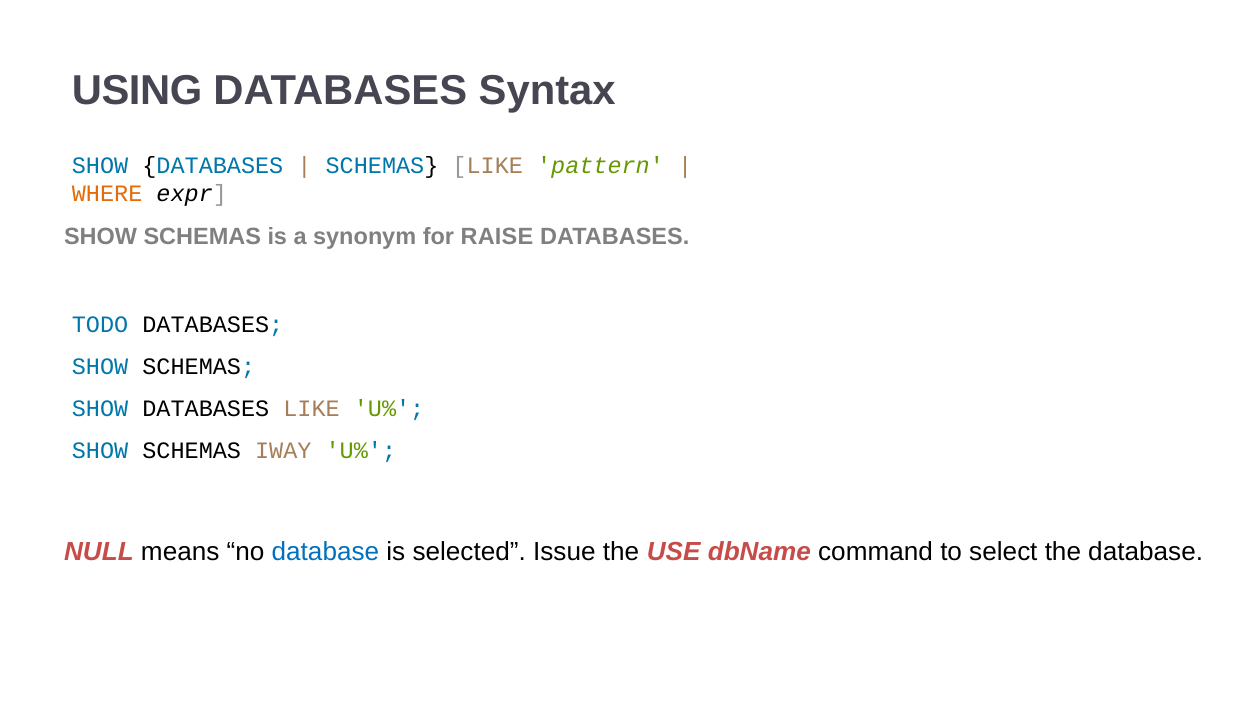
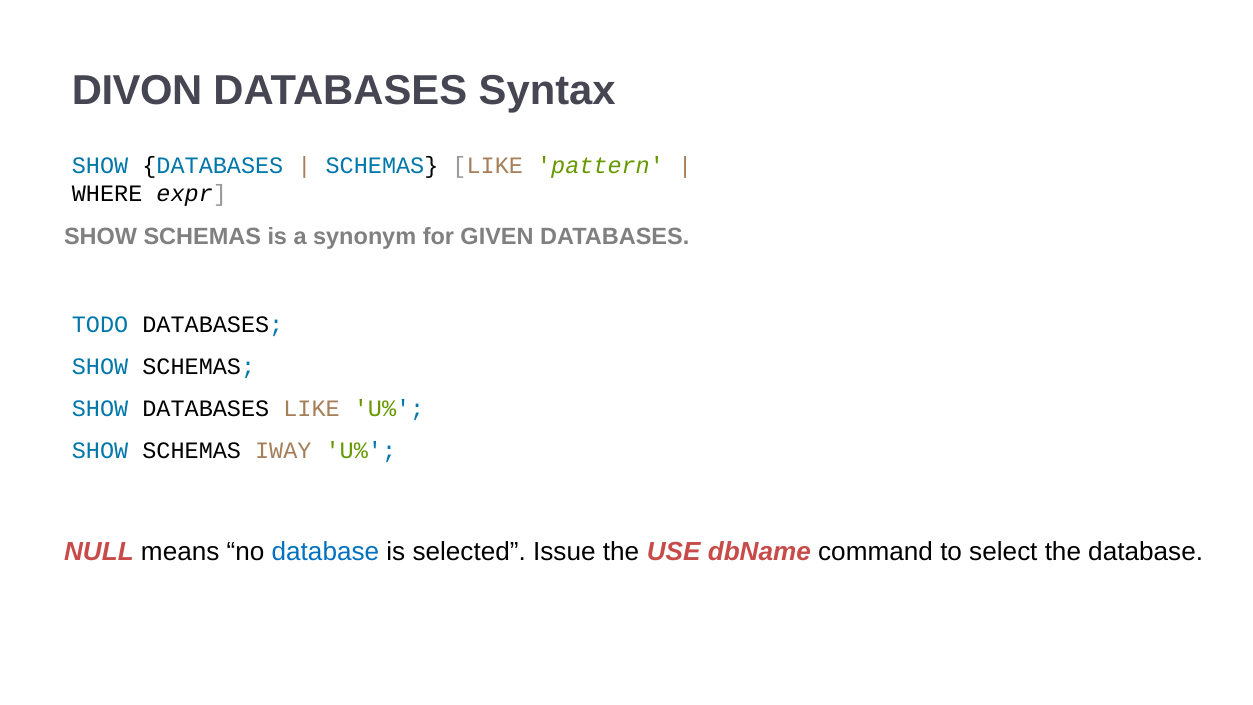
USING: USING -> DIVON
WHERE colour: orange -> black
RAISE: RAISE -> GIVEN
